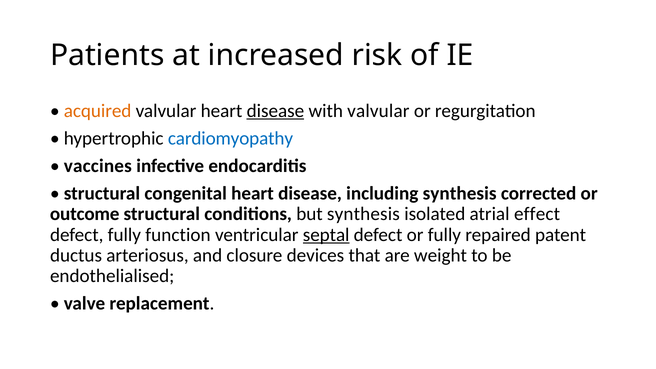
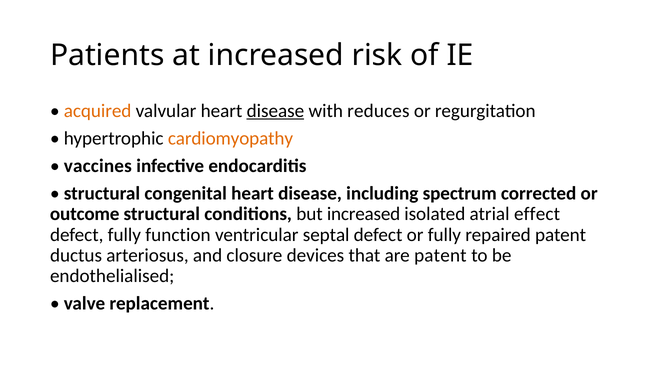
with valvular: valvular -> reduces
cardiomyopathy colour: blue -> orange
including synthesis: synthesis -> spectrum
but synthesis: synthesis -> increased
septal underline: present -> none
are weight: weight -> patent
